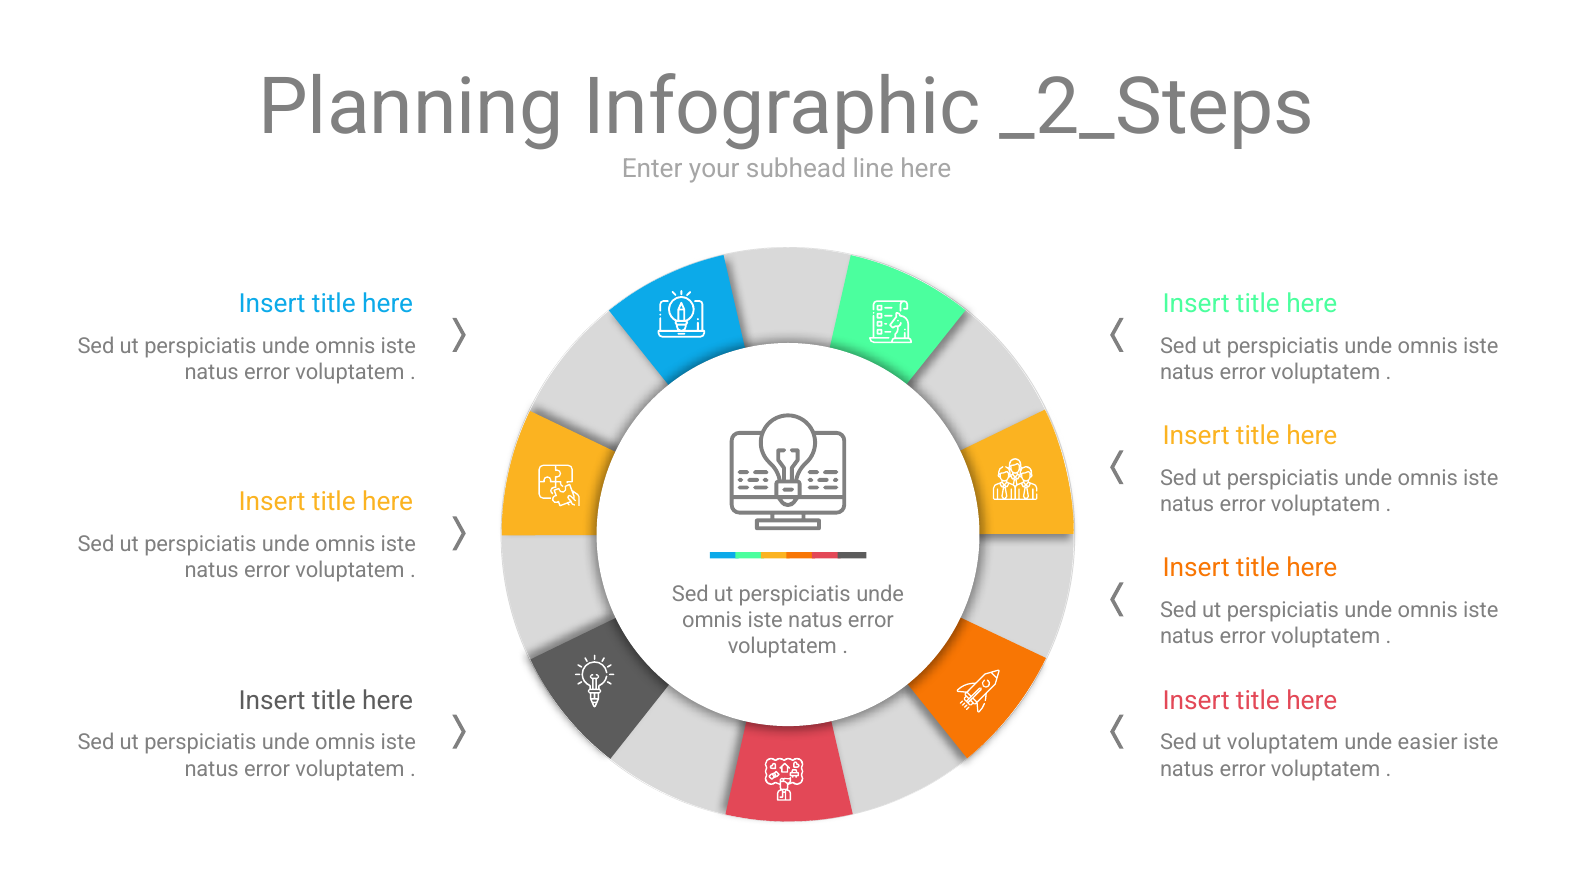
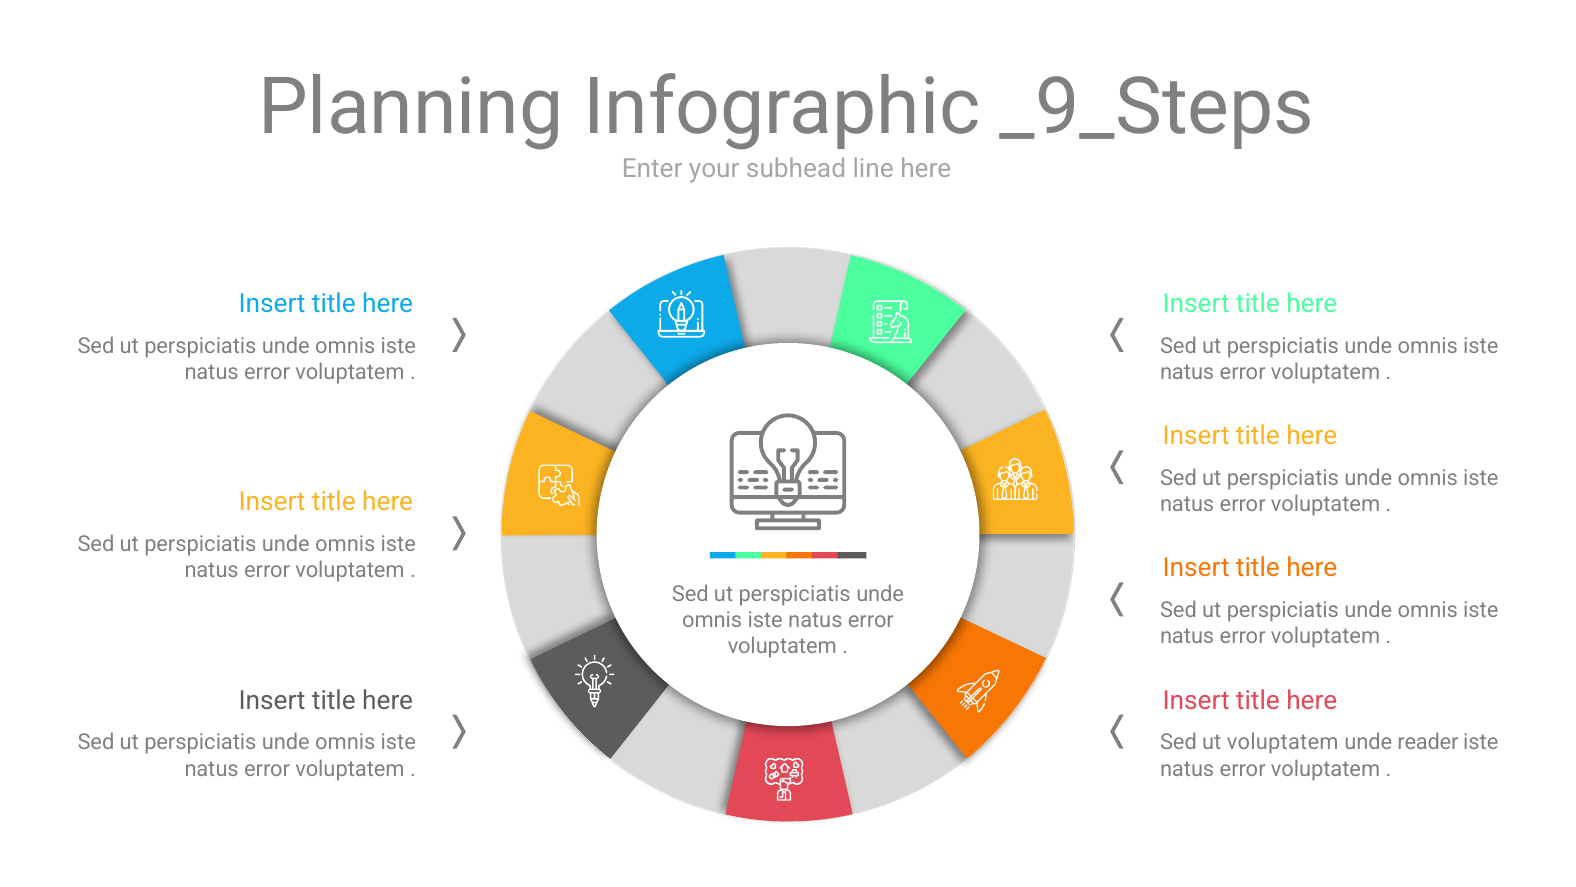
_2_Steps: _2_Steps -> _9_Steps
easier: easier -> reader
